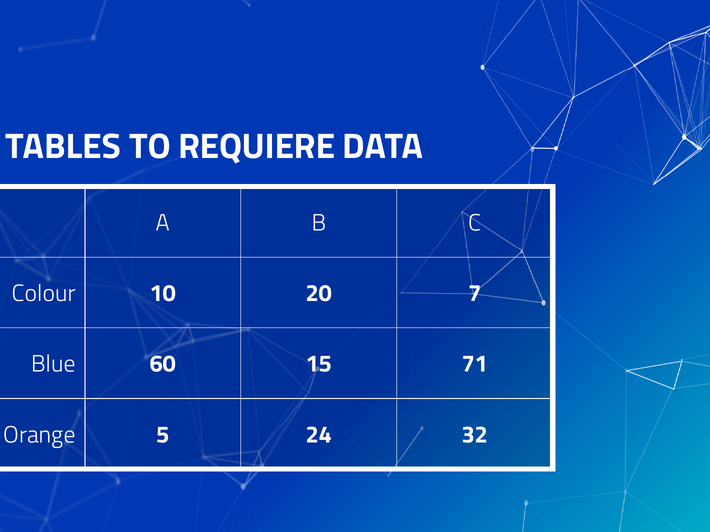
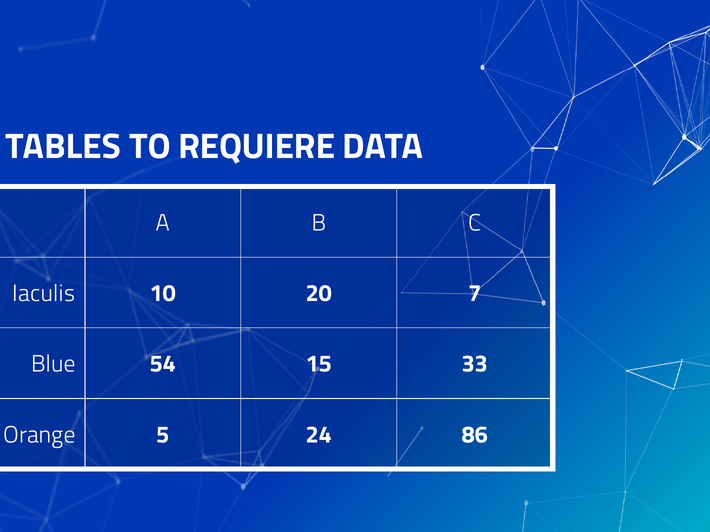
Colour: Colour -> Iaculis
60: 60 -> 54
71: 71 -> 33
32: 32 -> 86
